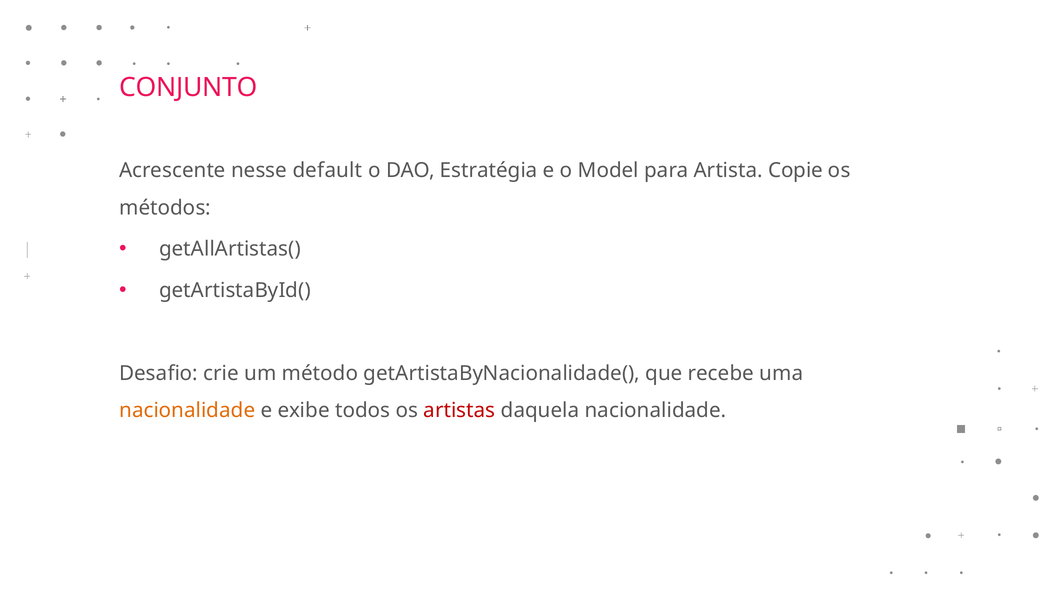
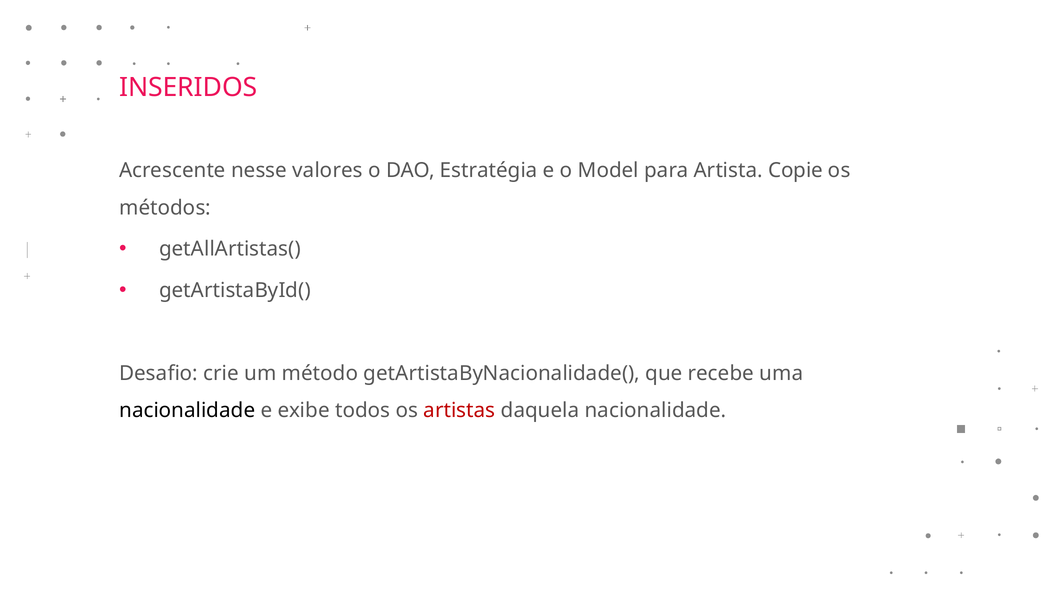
CONJUNTO: CONJUNTO -> INSERIDOS
default: default -> valores
nacionalidade at (187, 410) colour: orange -> black
